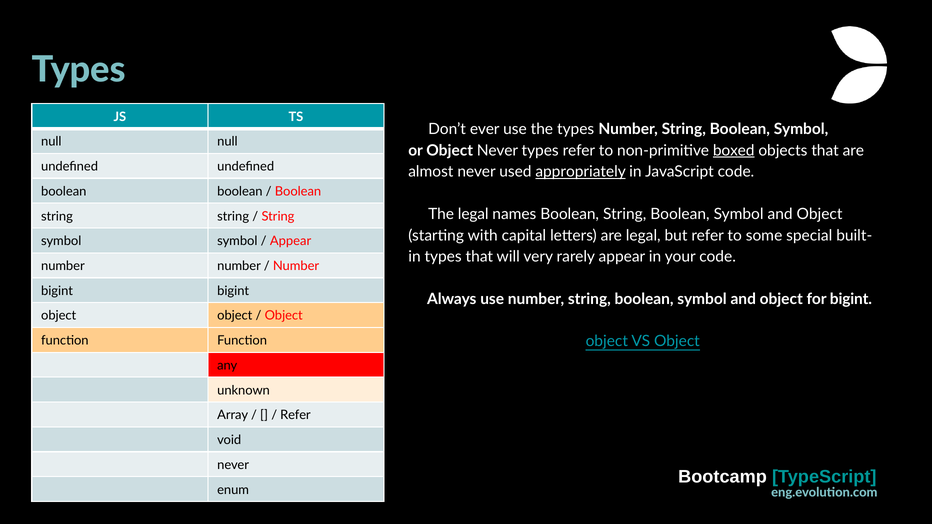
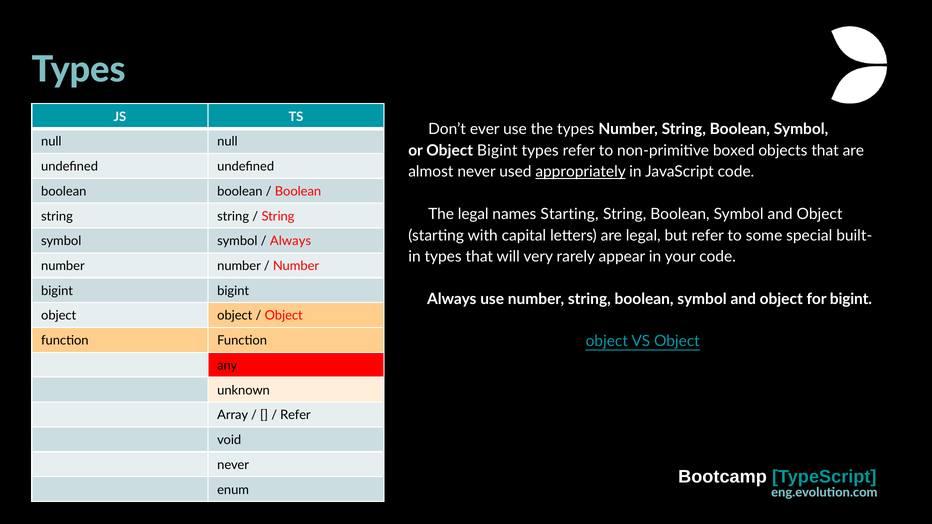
Object Never: Never -> Bigint
boxed underline: present -> none
names Boolean: Boolean -> Starting
Appear at (291, 241): Appear -> Always
